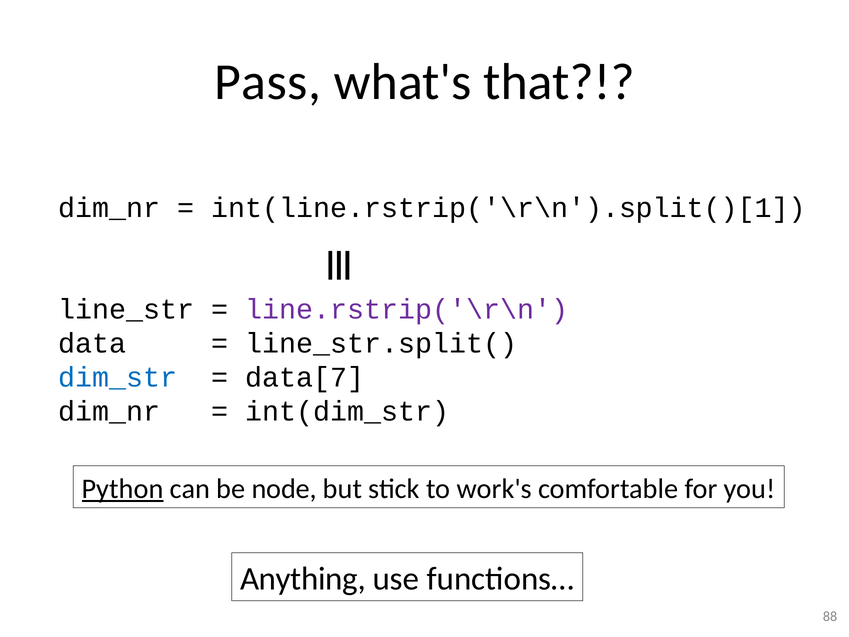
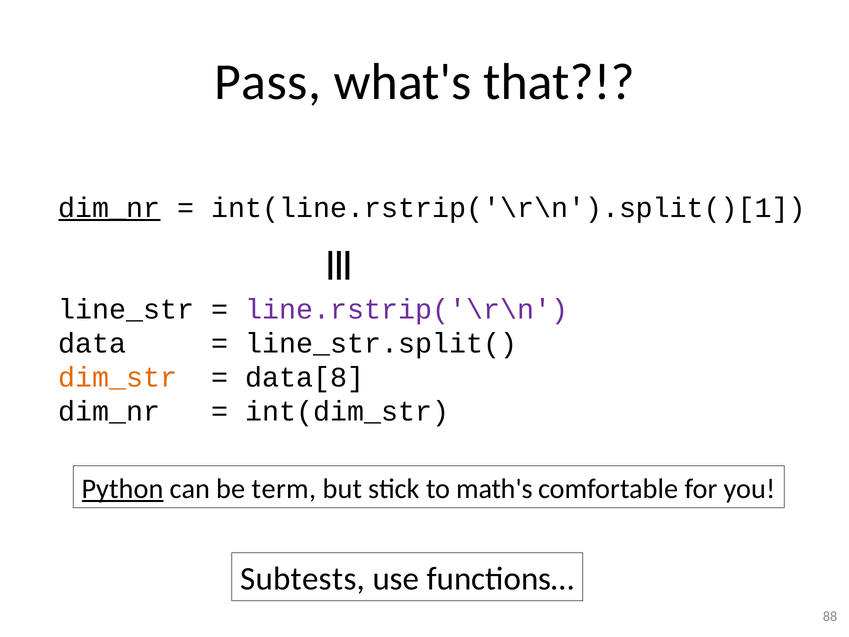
dim_nr at (109, 208) underline: none -> present
dim_str colour: blue -> orange
data[7: data[7 -> data[8
node: node -> term
work's: work's -> math's
Anything: Anything -> Subtests
